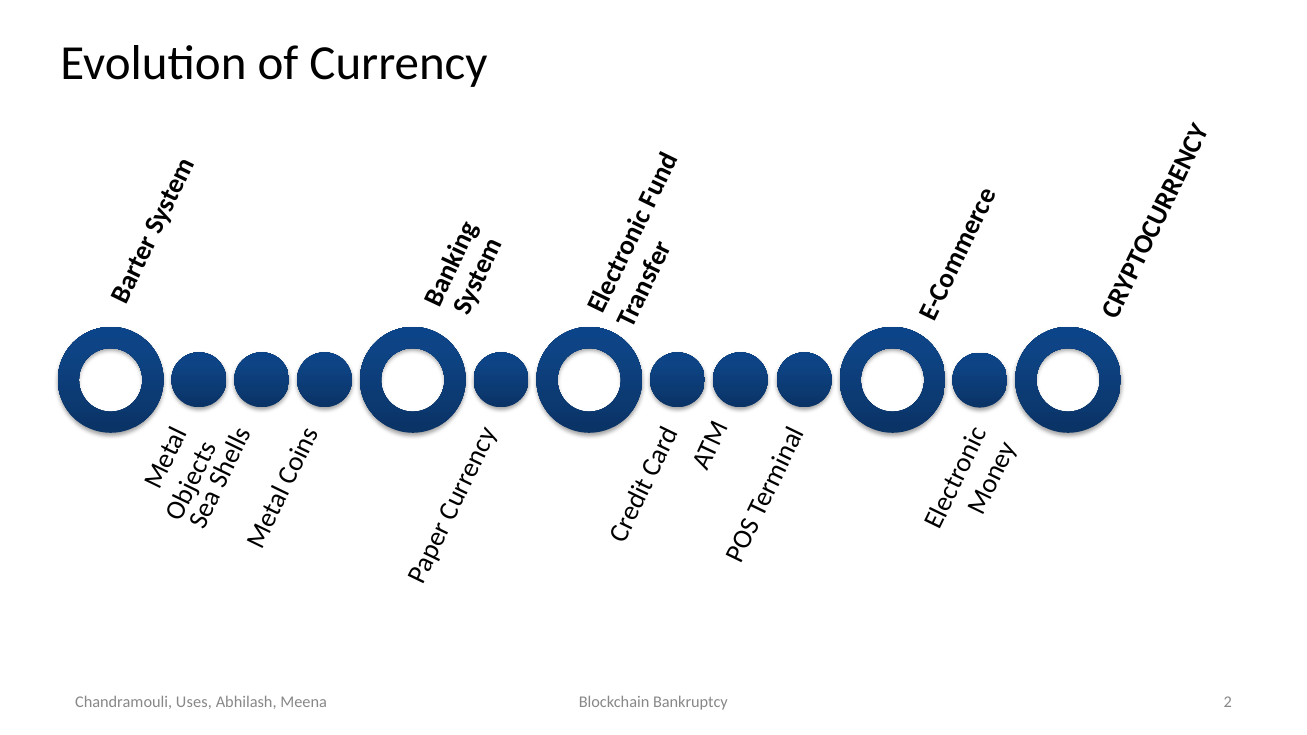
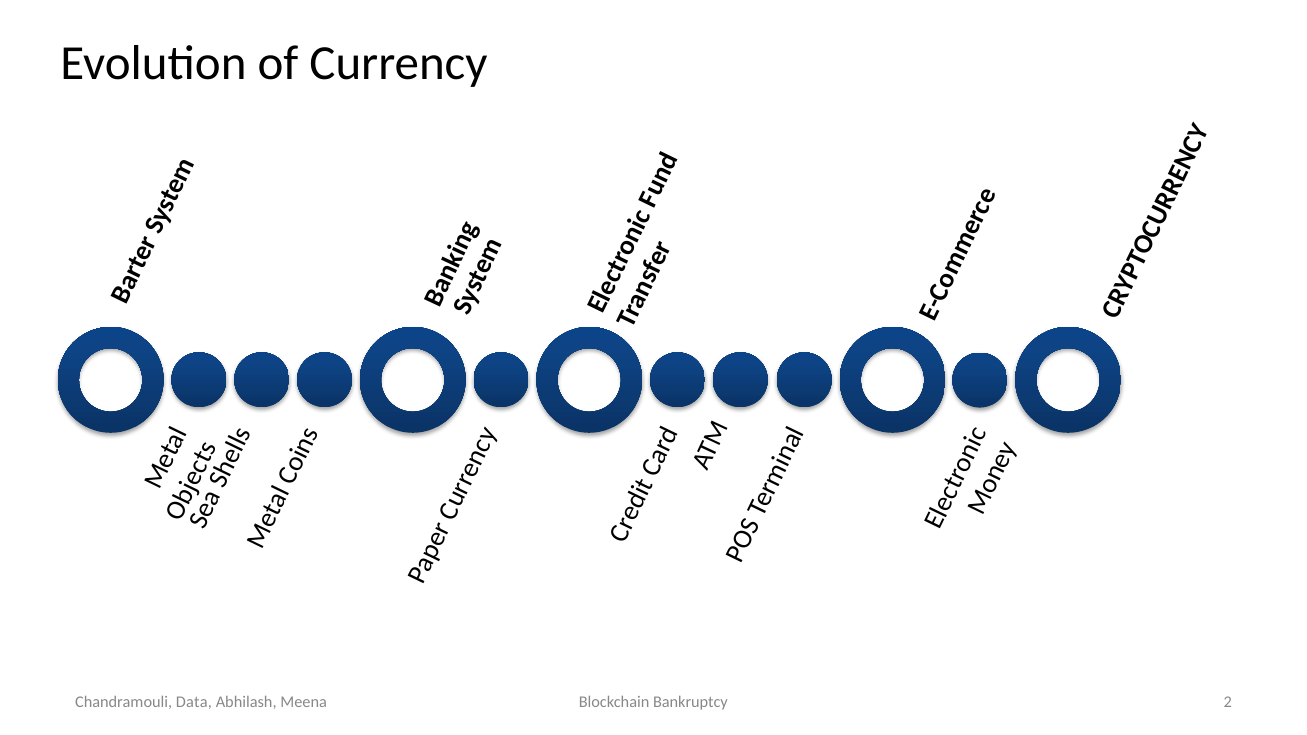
Uses: Uses -> Data
